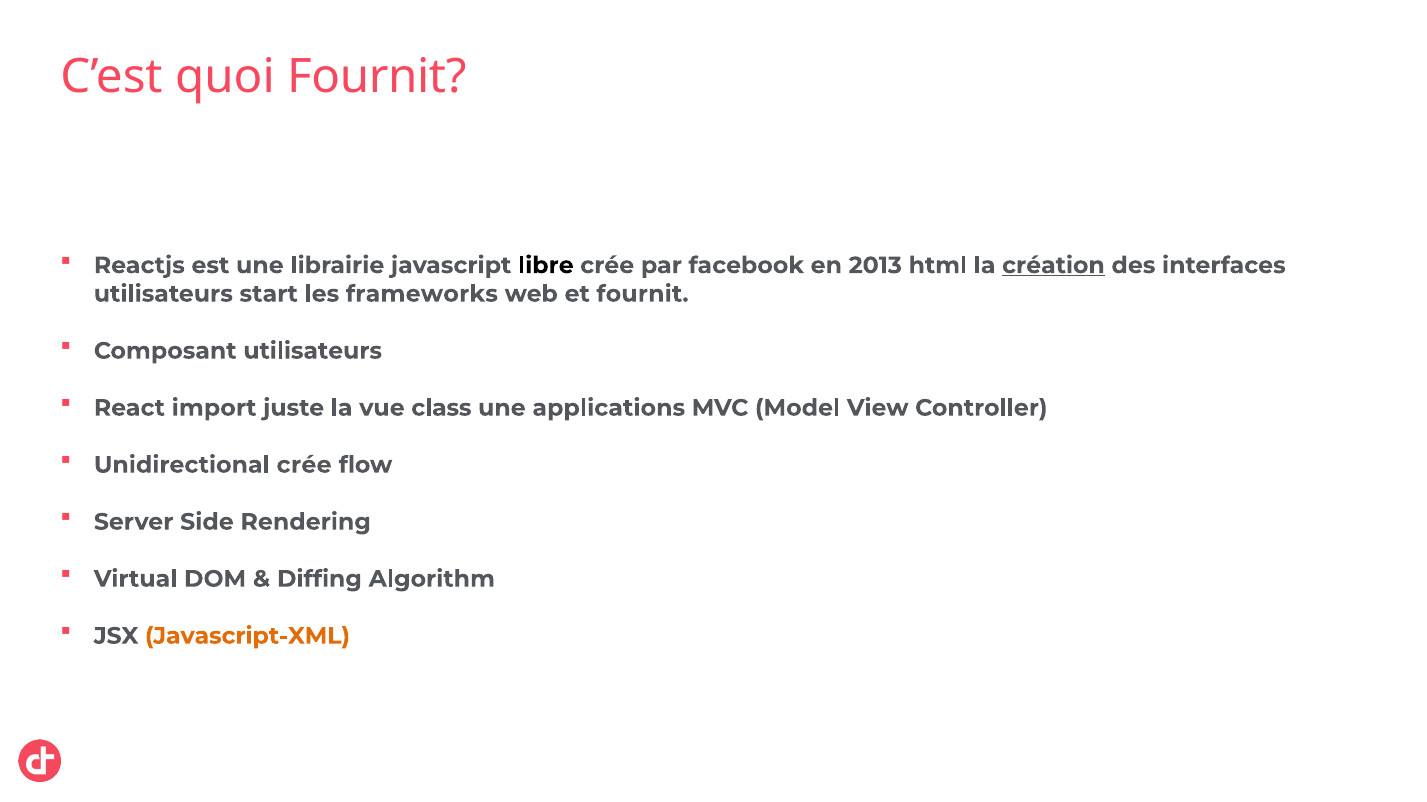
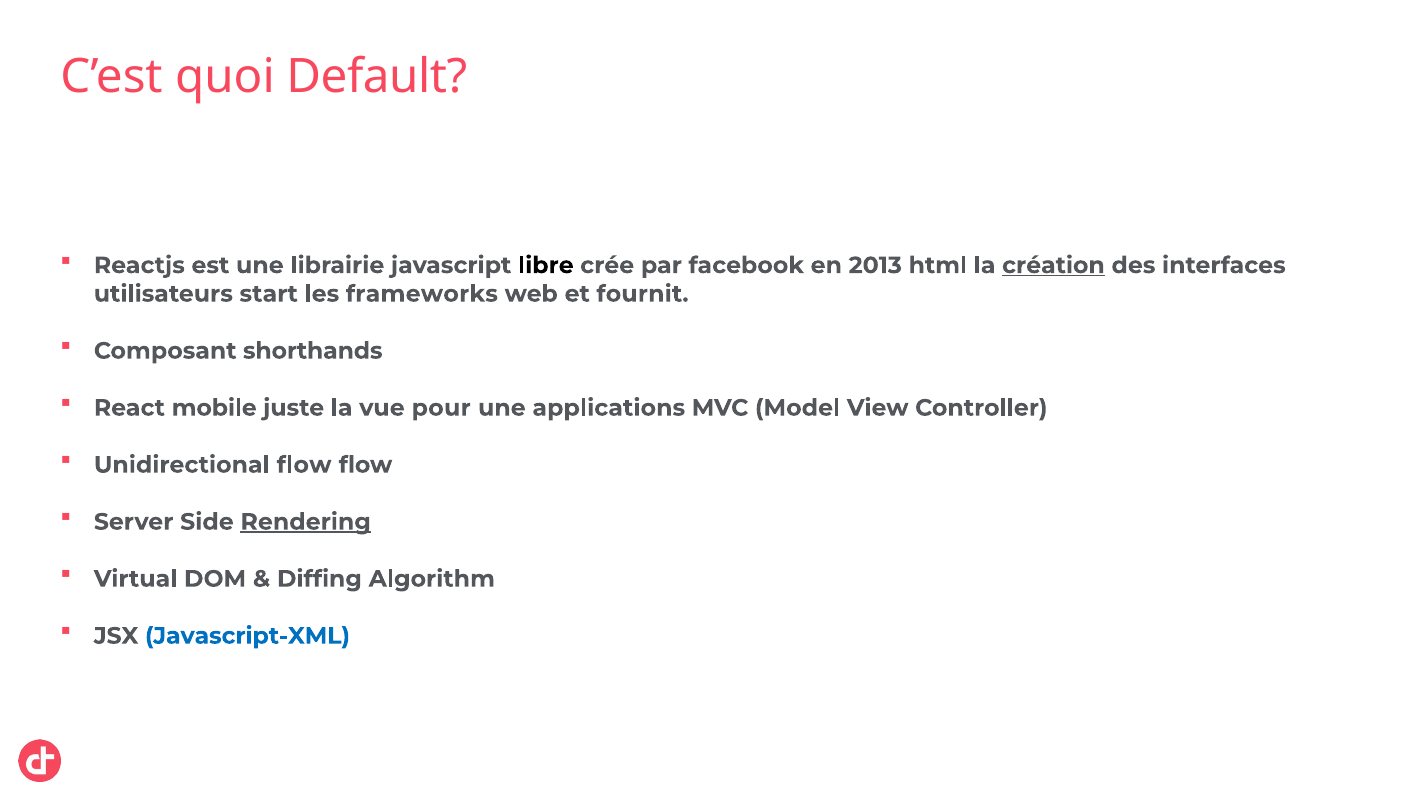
quoi Fournit: Fournit -> Default
Composant utilisateurs: utilisateurs -> shorthands
import: import -> mobile
class: class -> pour
Unidirectional crée: crée -> flow
Rendering underline: none -> present
Javascript-XML colour: orange -> blue
